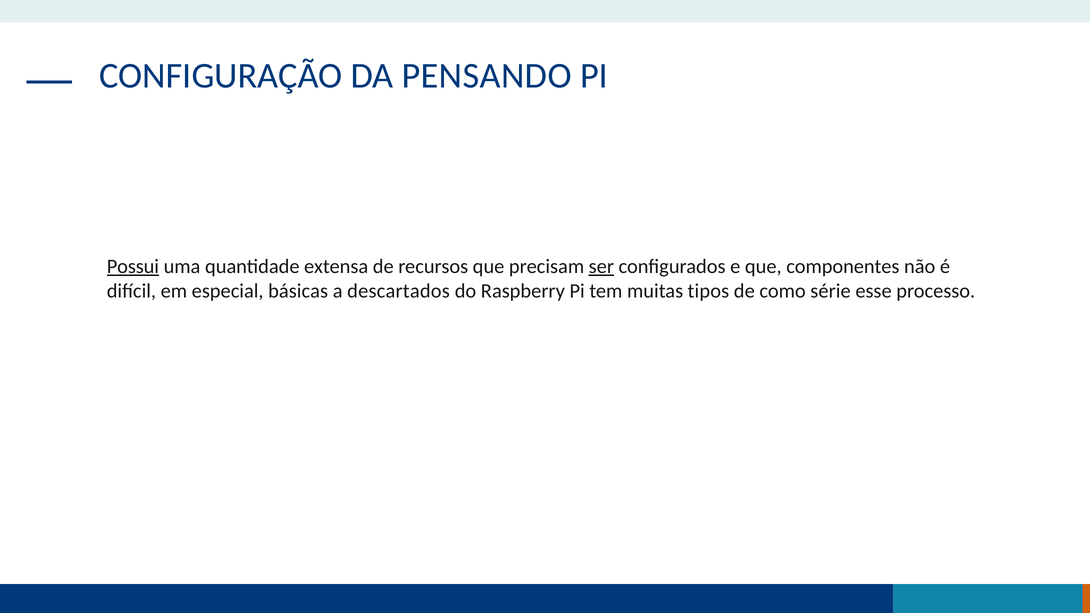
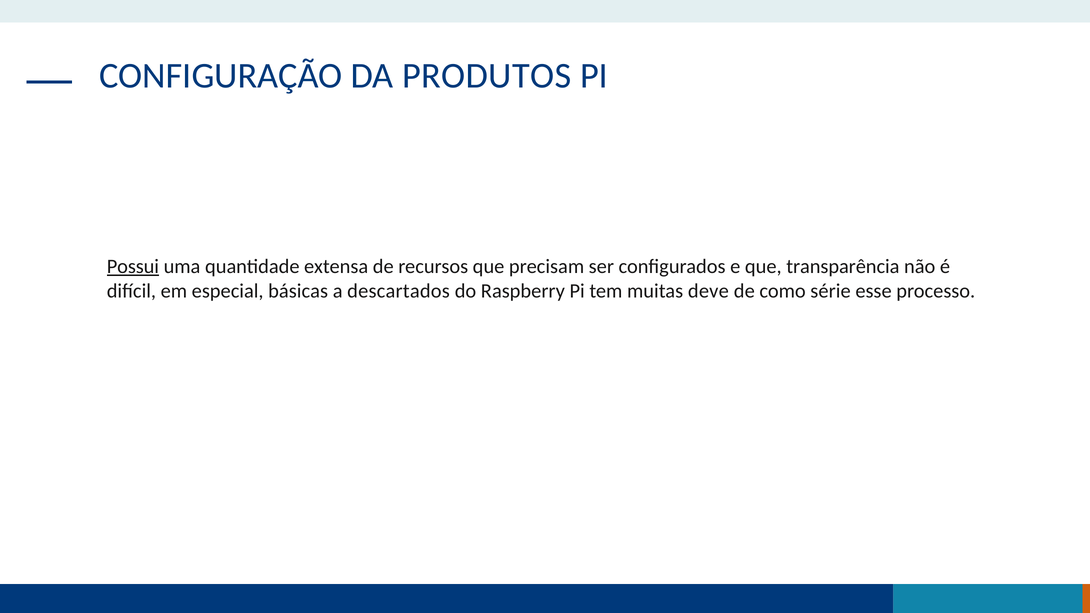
PENSANDO: PENSANDO -> PRODUTOS
ser underline: present -> none
componentes: componentes -> transparência
tipos: tipos -> deve
